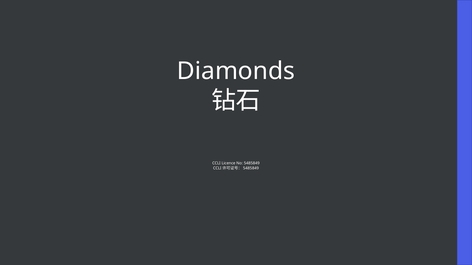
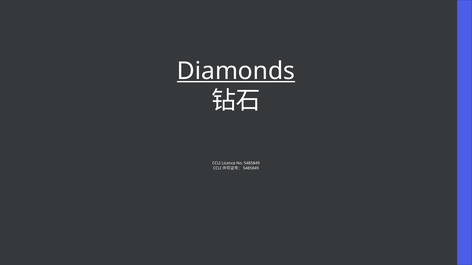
Diamonds underline: none -> present
